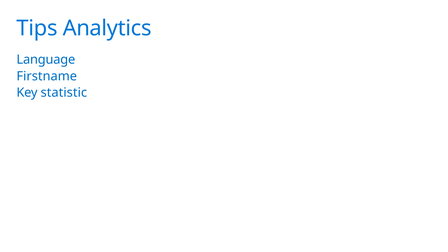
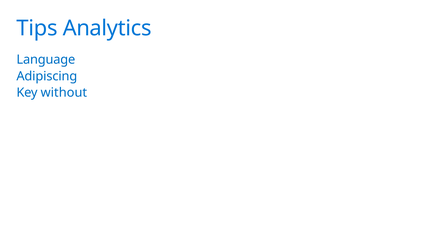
Firstname: Firstname -> Adipiscing
statistic: statistic -> without
